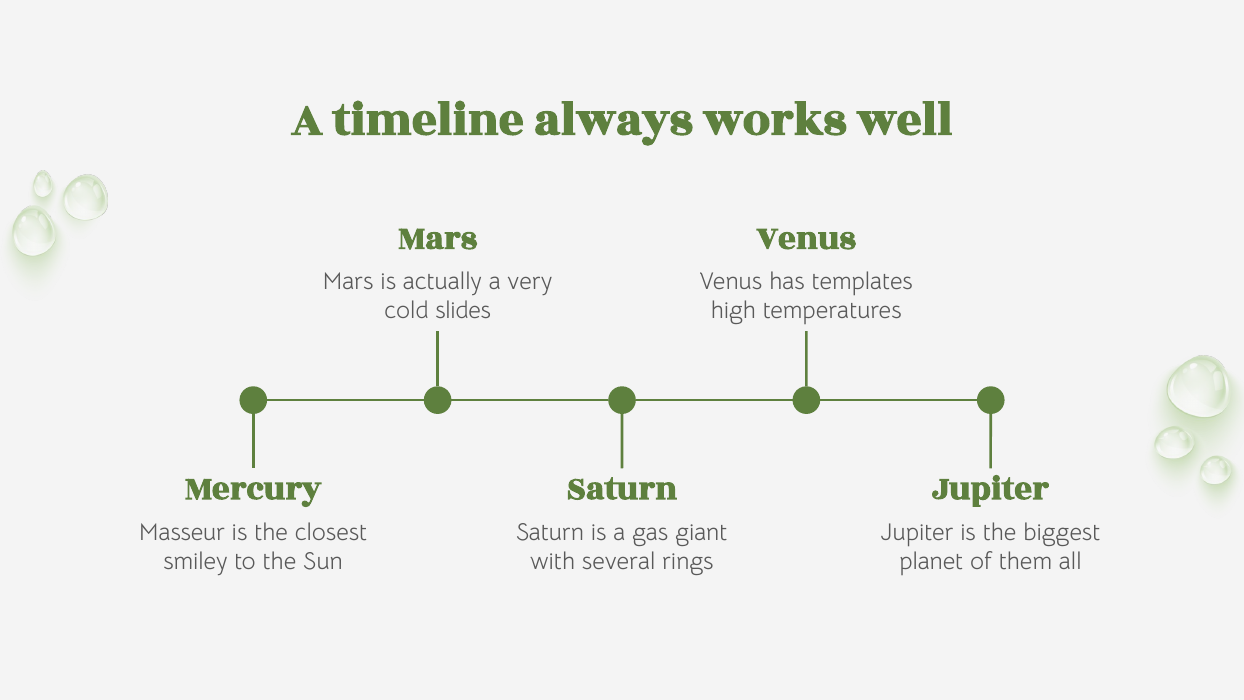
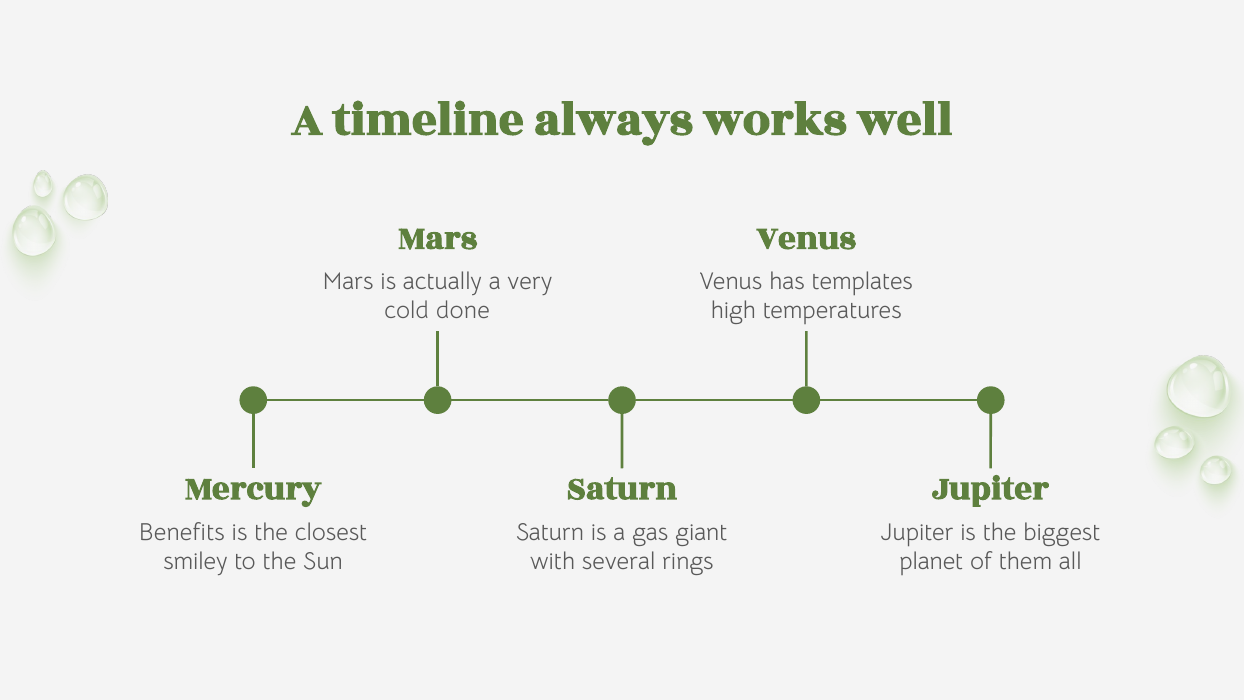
slides: slides -> done
Masseur: Masseur -> Benefits
